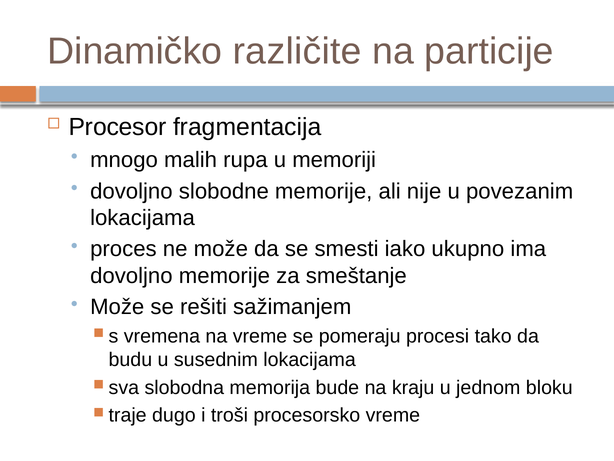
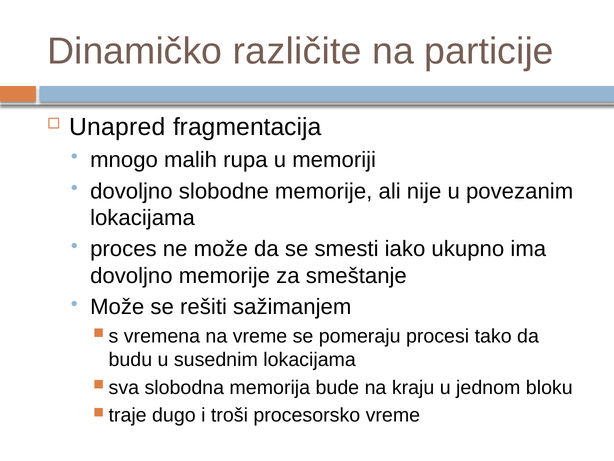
Procesor: Procesor -> Unapred
